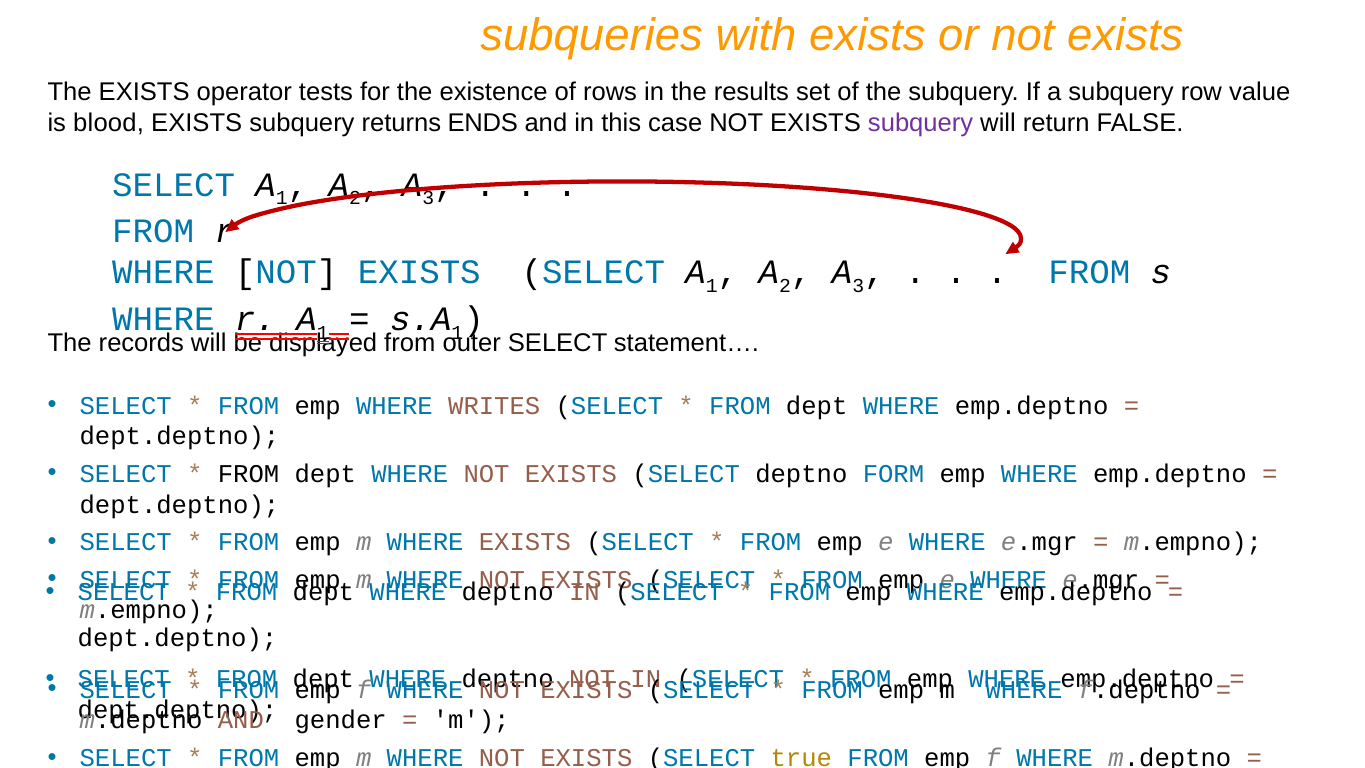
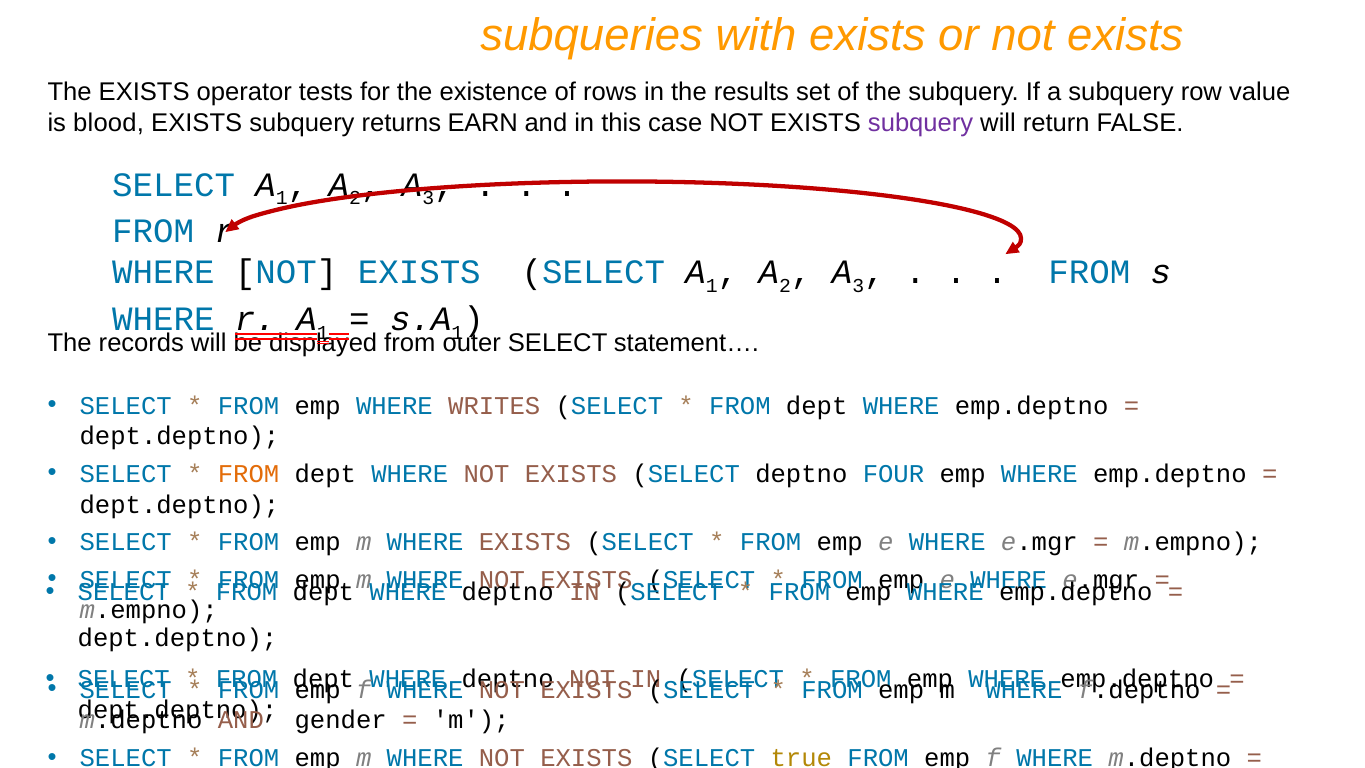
ENDS: ENDS -> EARN
FROM at (249, 474) colour: black -> orange
FORM: FORM -> FOUR
